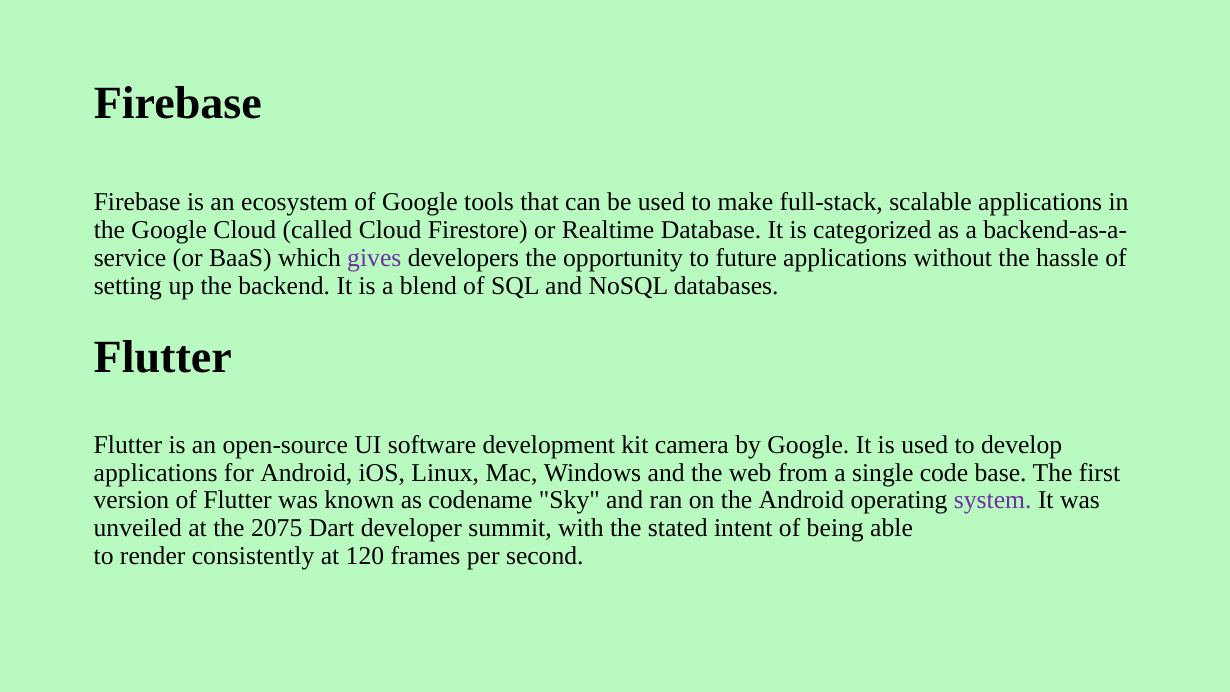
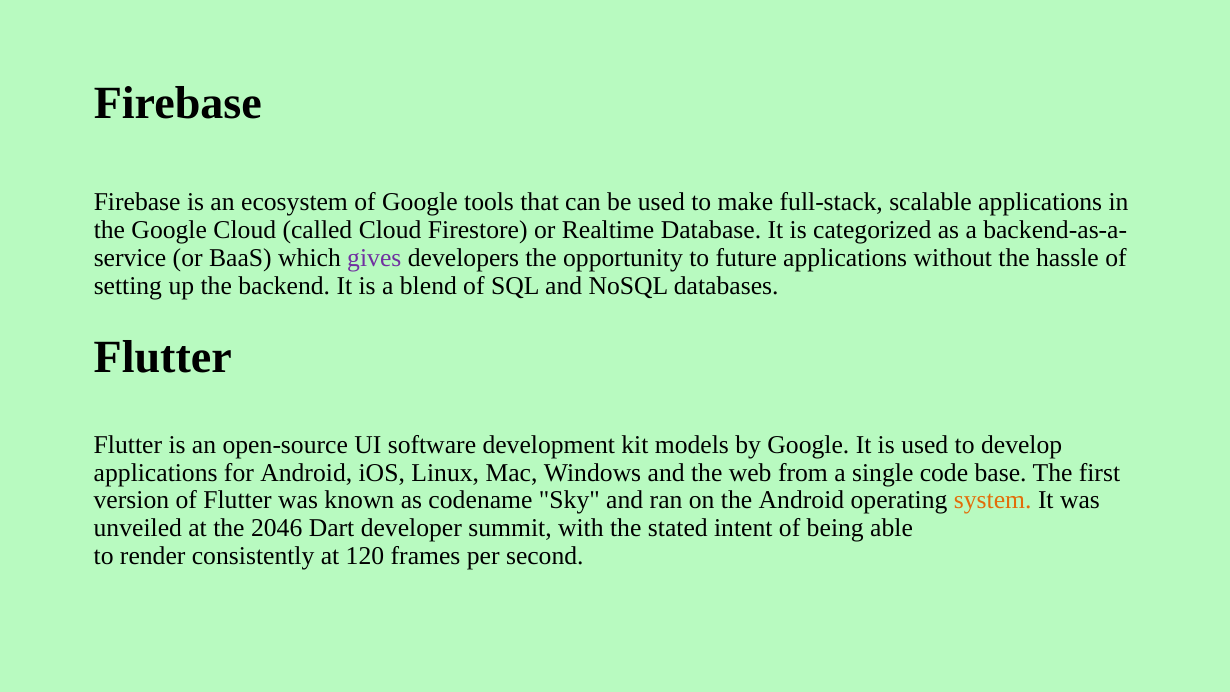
camera: camera -> models
system colour: purple -> orange
2075: 2075 -> 2046
